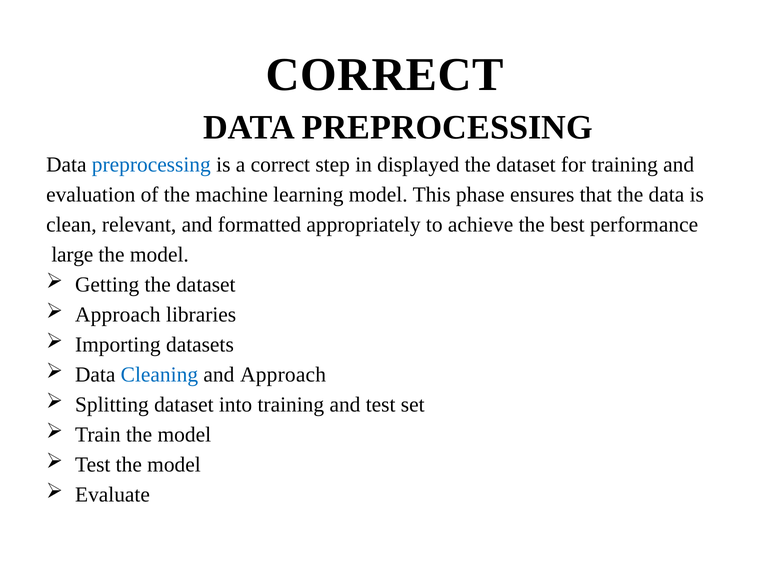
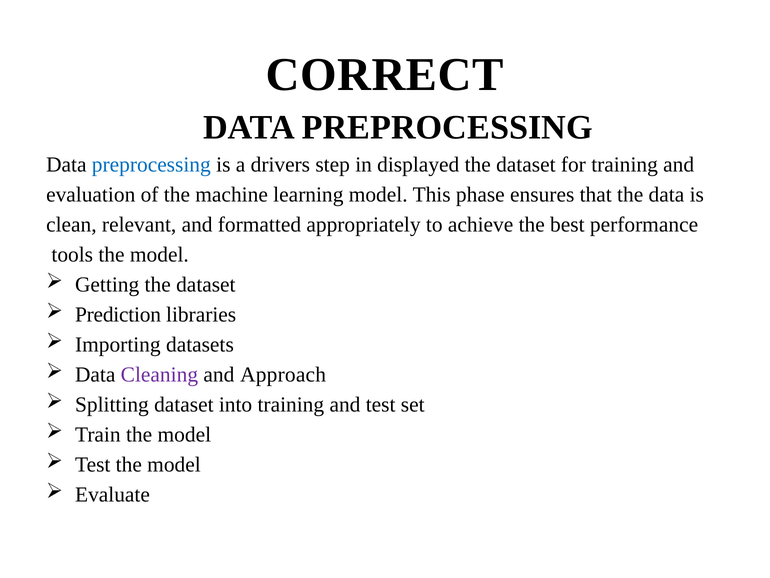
a correct: correct -> drivers
large: large -> tools
Approach at (118, 314): Approach -> Prediction
Cleaning colour: blue -> purple
